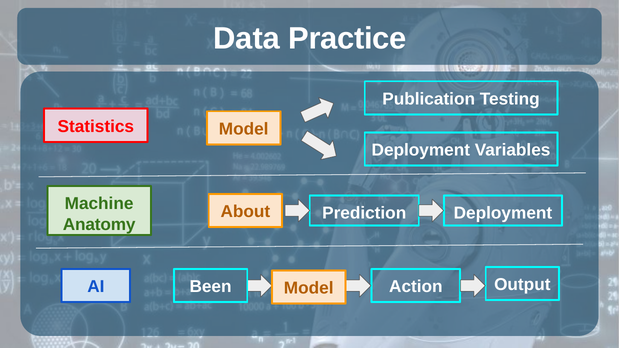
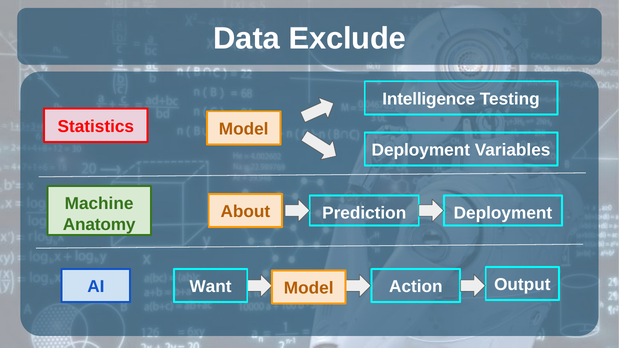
Practice: Practice -> Exclude
Publication: Publication -> Intelligence
Been: Been -> Want
